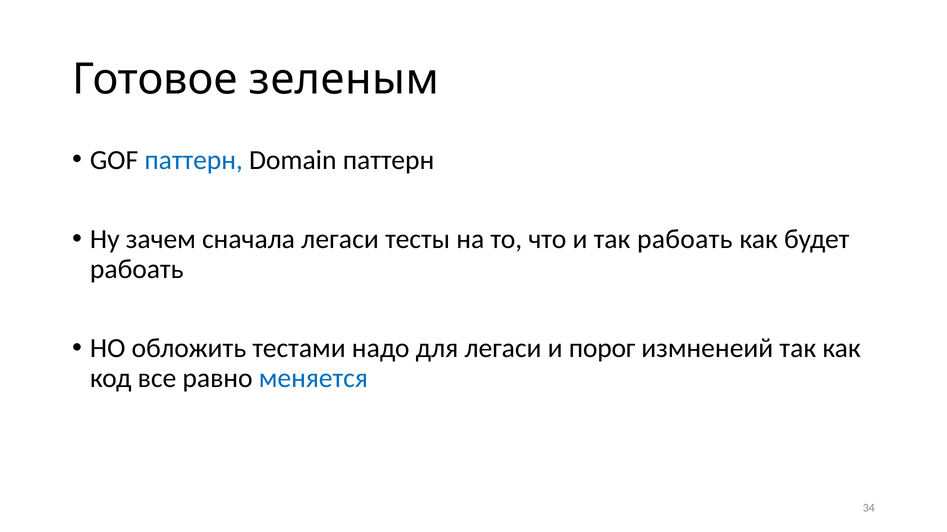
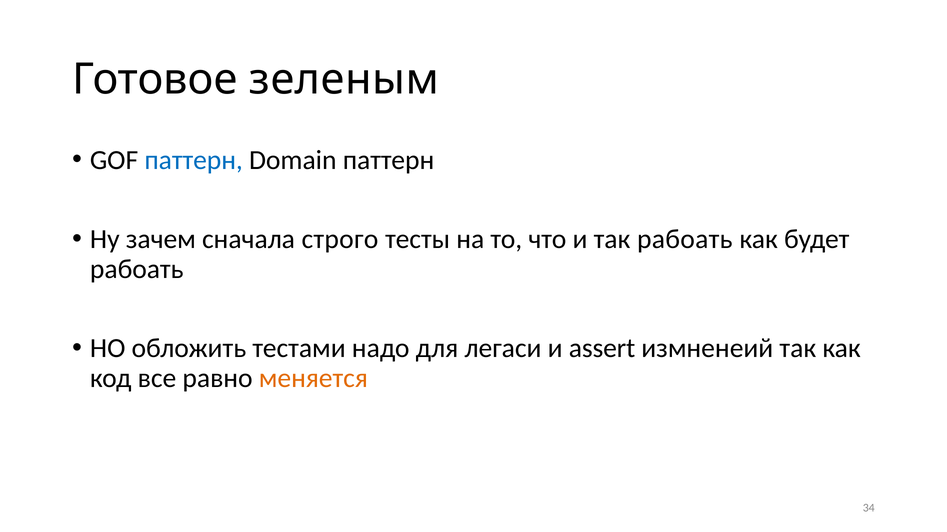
сначала легаси: легаси -> строго
порог: порог -> assert
меняется colour: blue -> orange
